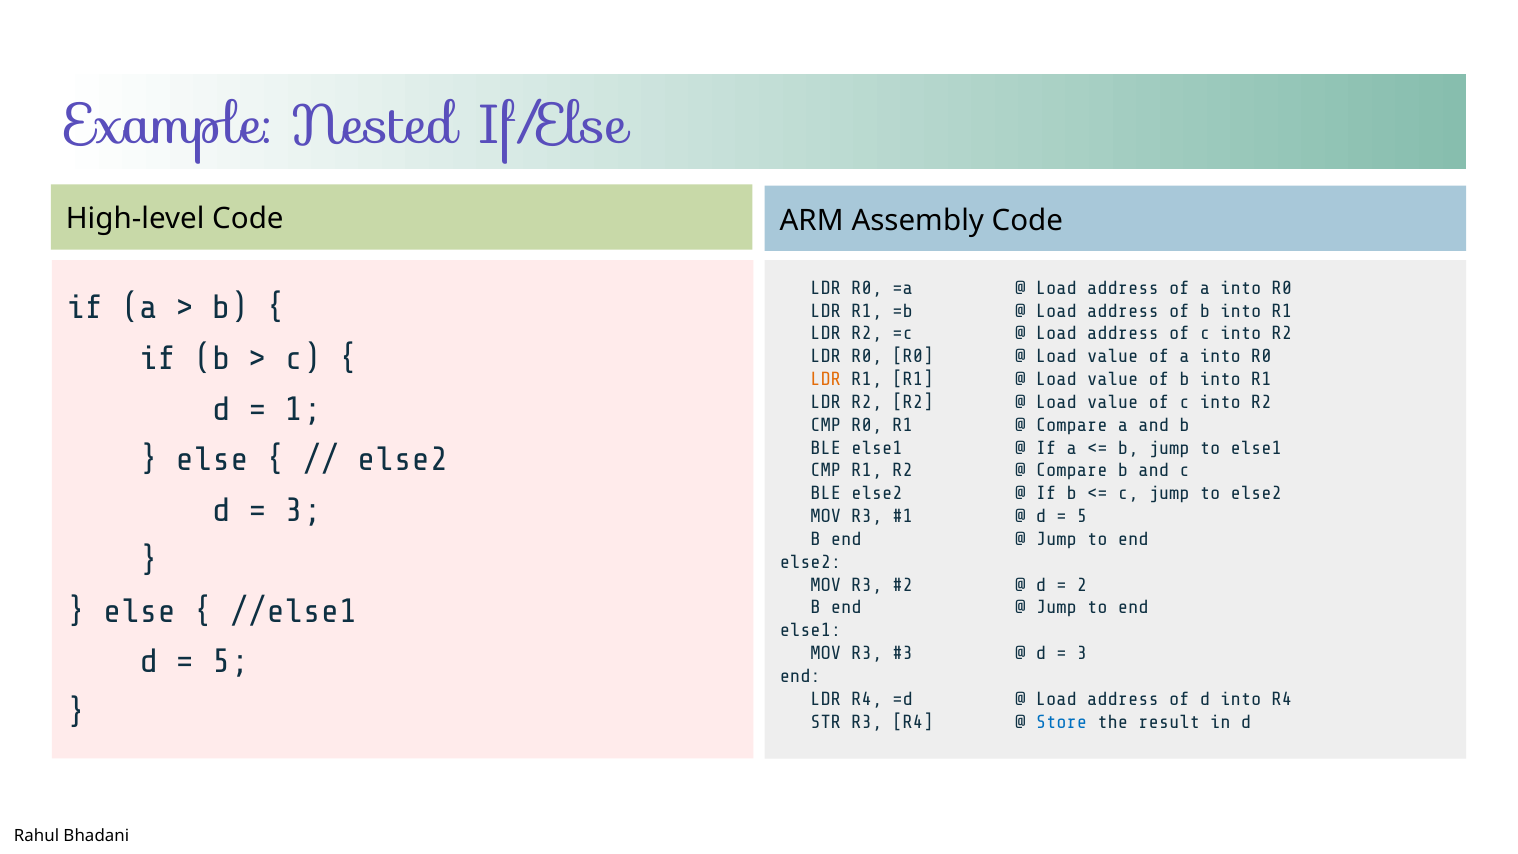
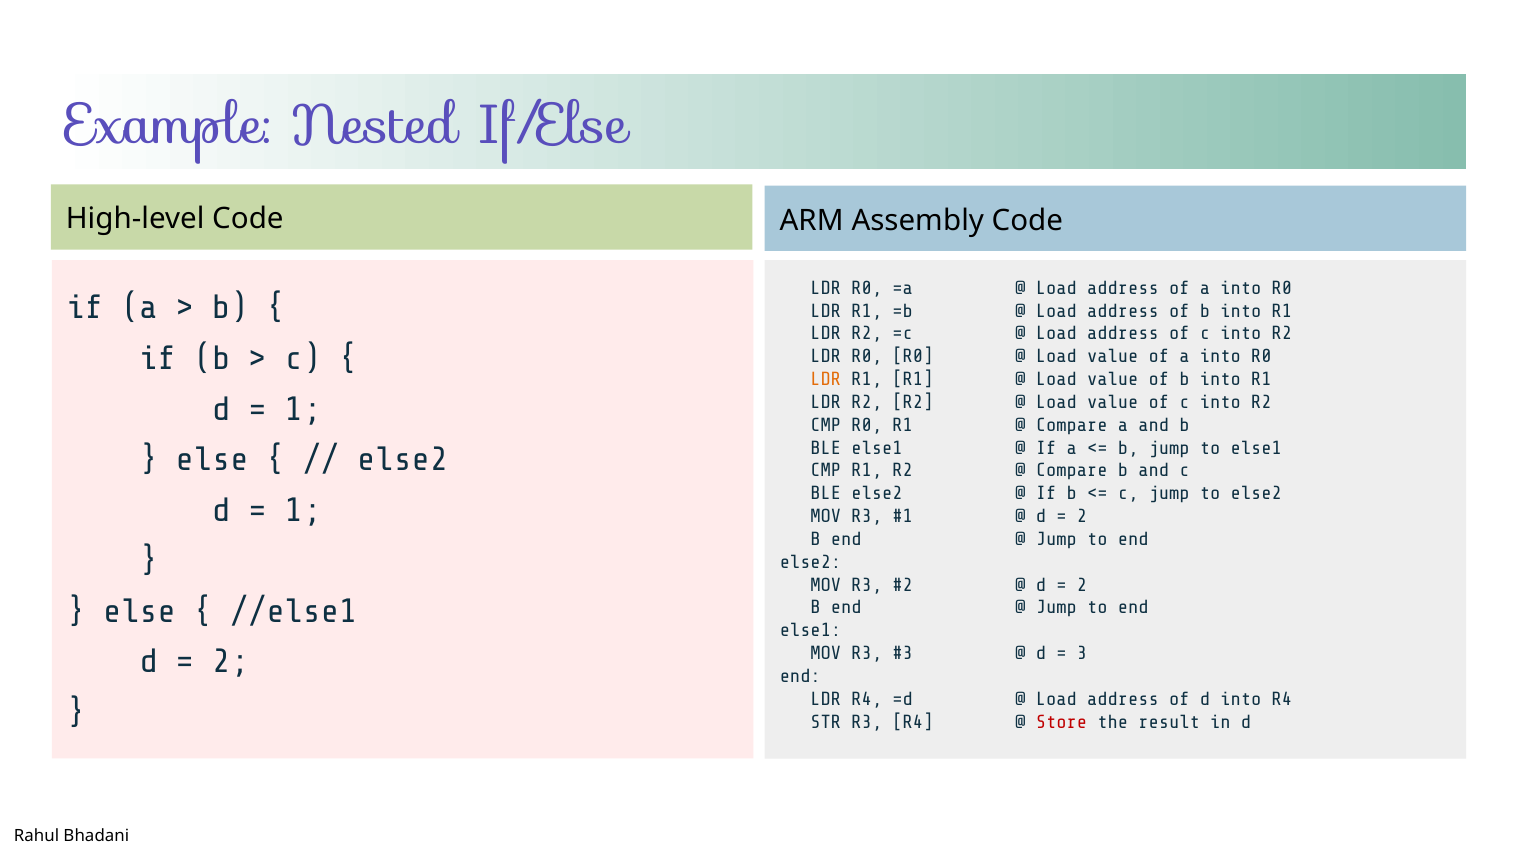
3 at (303, 510): 3 -> 1
5 at (1082, 516): 5 -> 2
5 at (230, 662): 5 -> 2
Store colour: blue -> red
